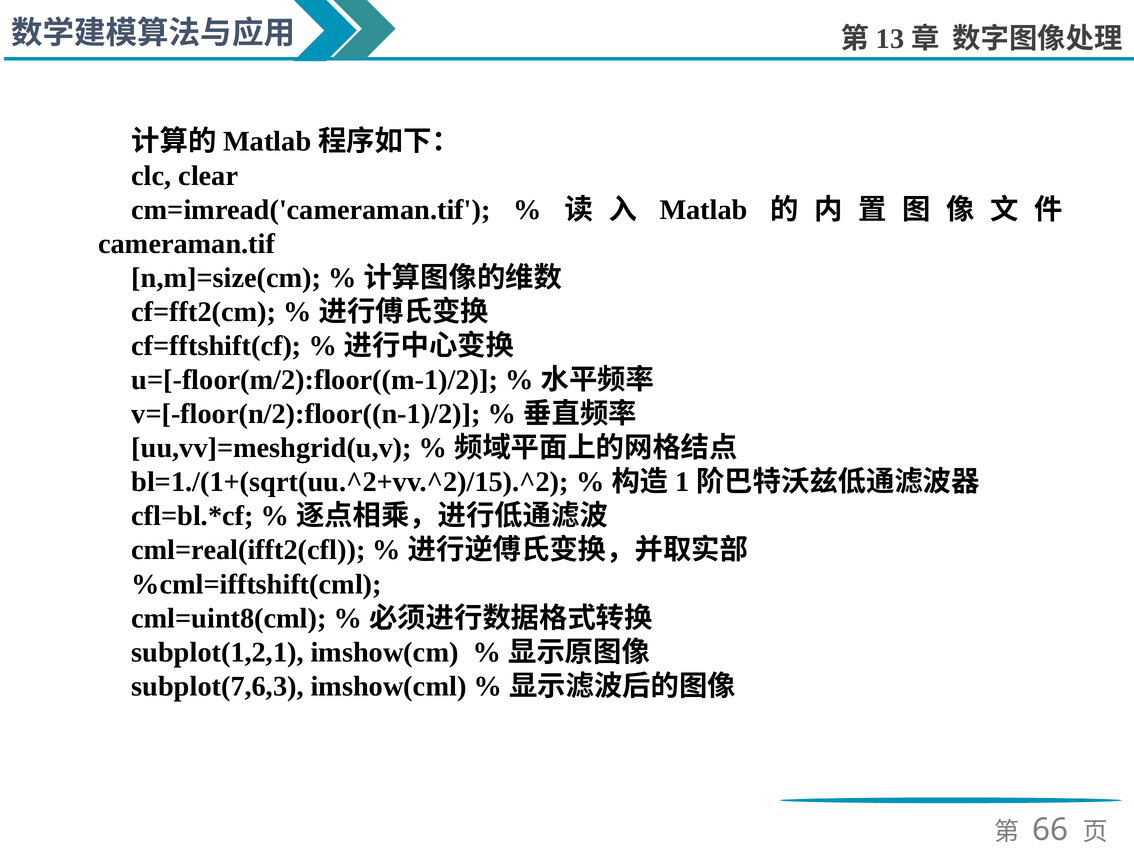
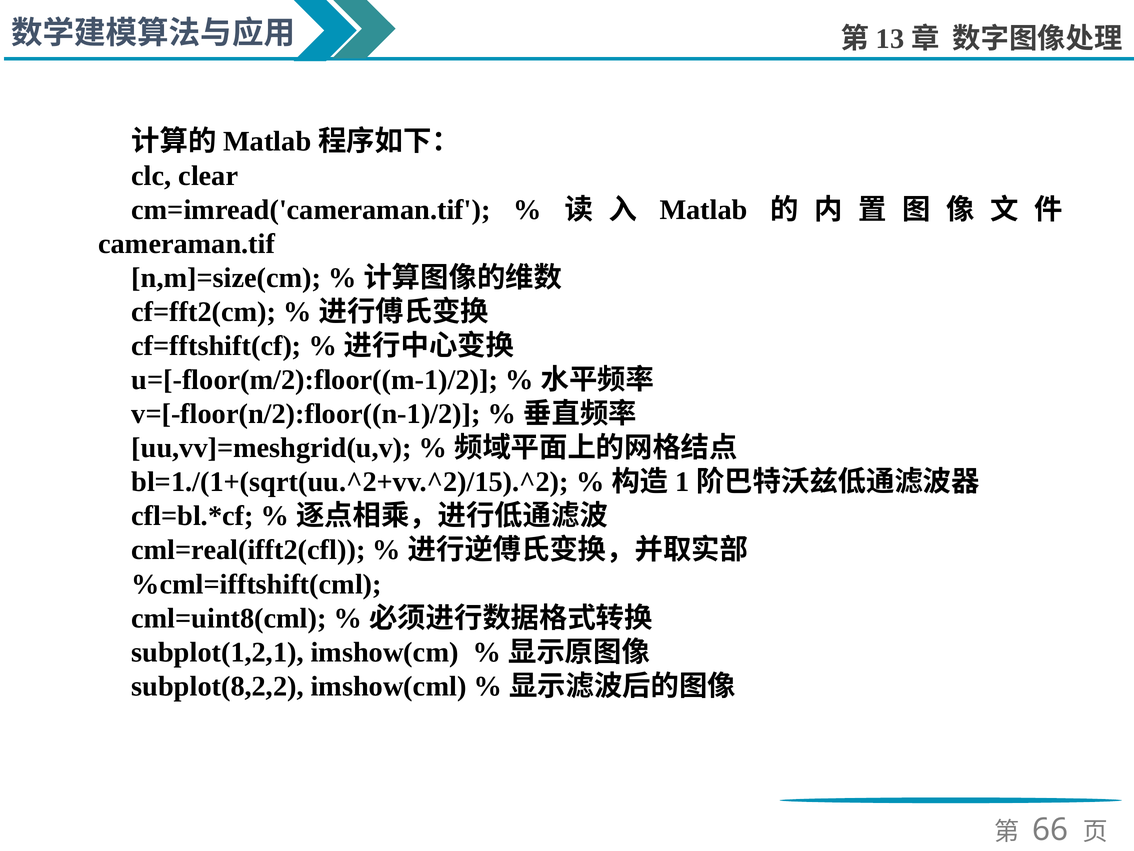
subplot(7,6,3: subplot(7,6,3 -> subplot(8,2,2
